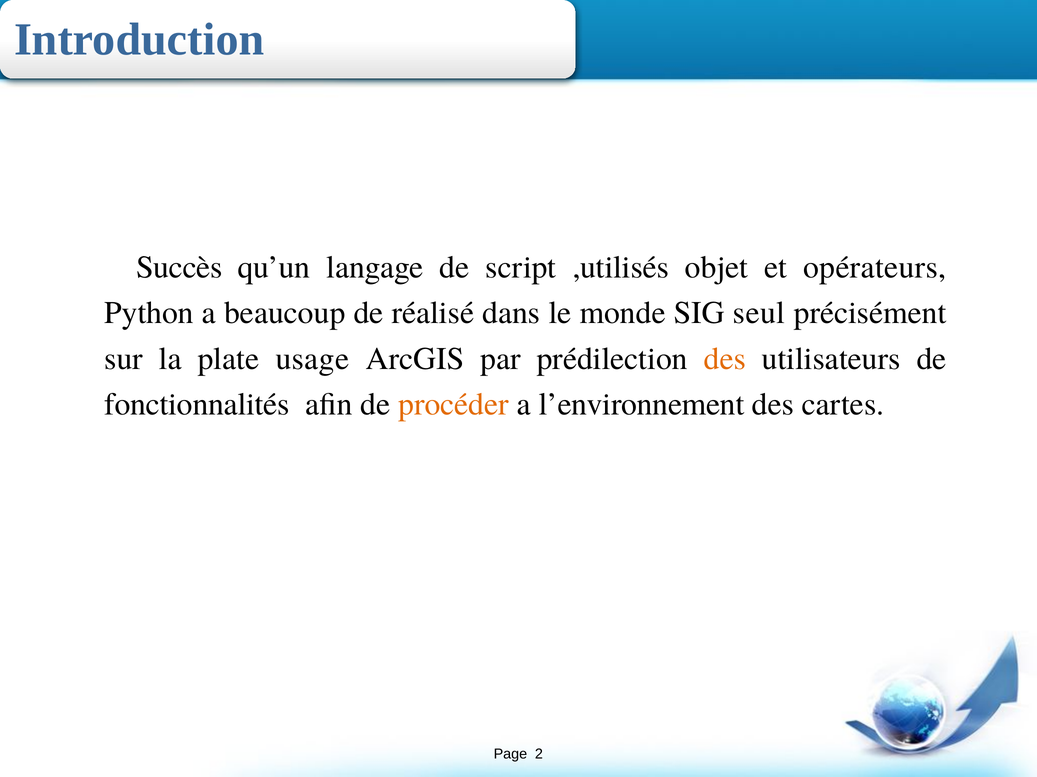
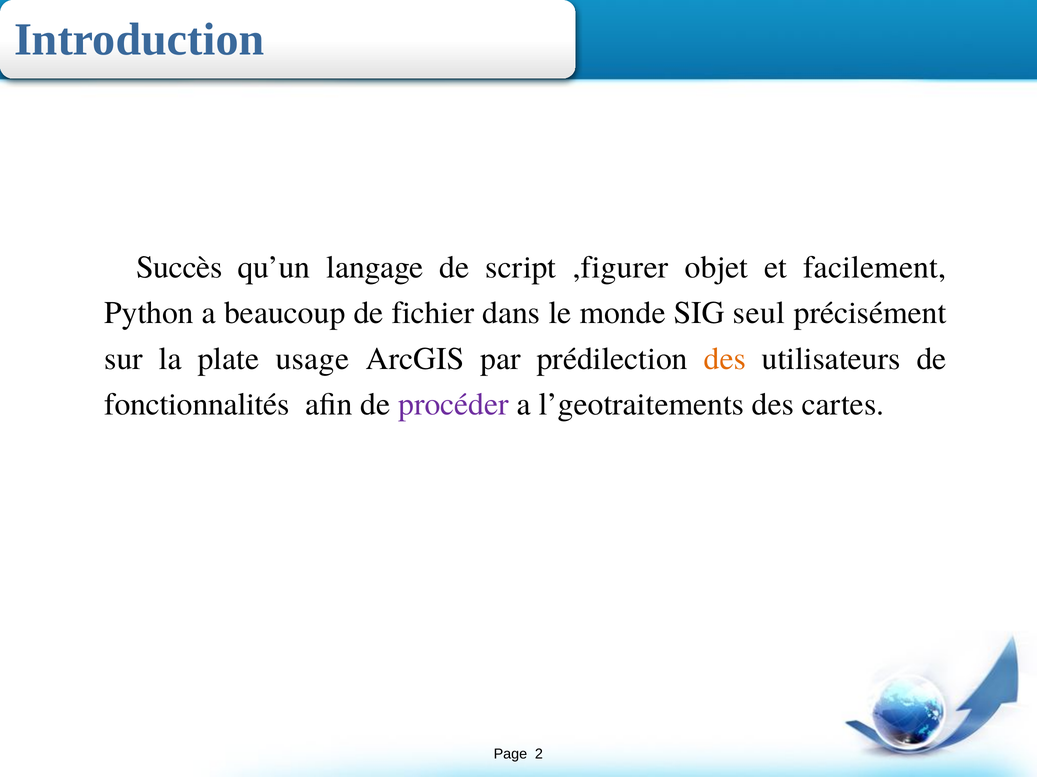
,utilisés: ,utilisés -> ,figurer
opérateurs: opérateurs -> facilement
réalisé: réalisé -> fichier
procéder colour: orange -> purple
l’environnement: l’environnement -> l’geotraitements
